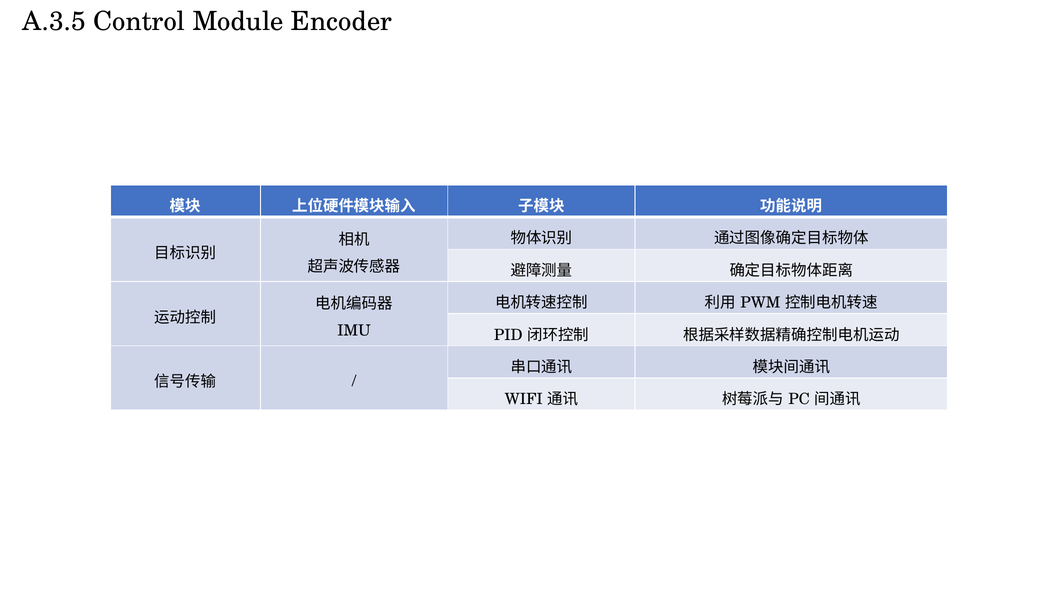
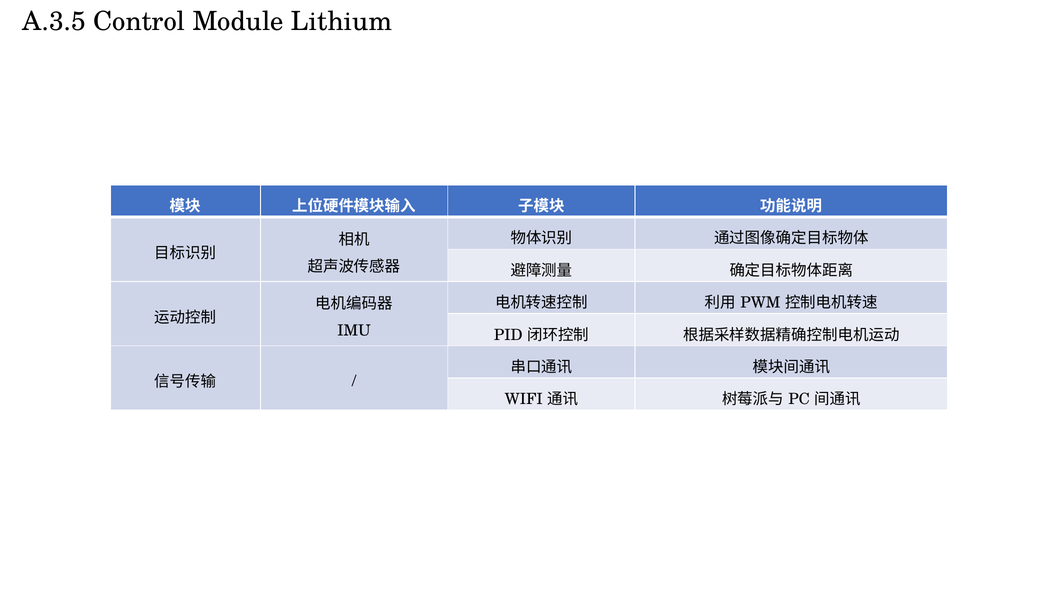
Encoder: Encoder -> Lithium
